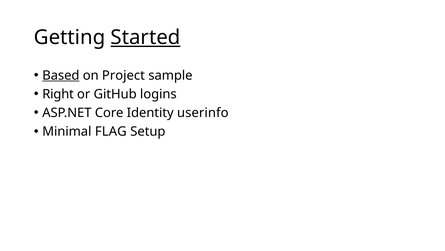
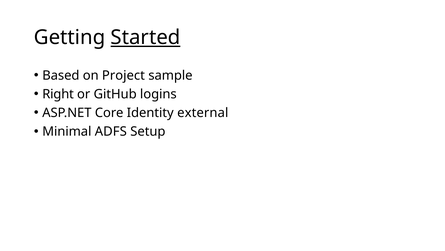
Based underline: present -> none
userinfo: userinfo -> external
FLAG: FLAG -> ADFS
